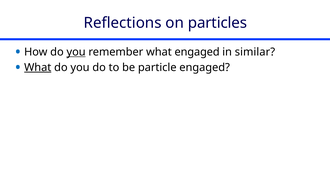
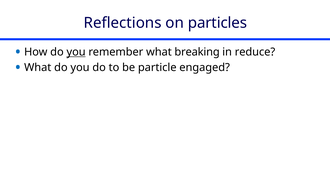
what engaged: engaged -> breaking
similar: similar -> reduce
What at (38, 67) underline: present -> none
